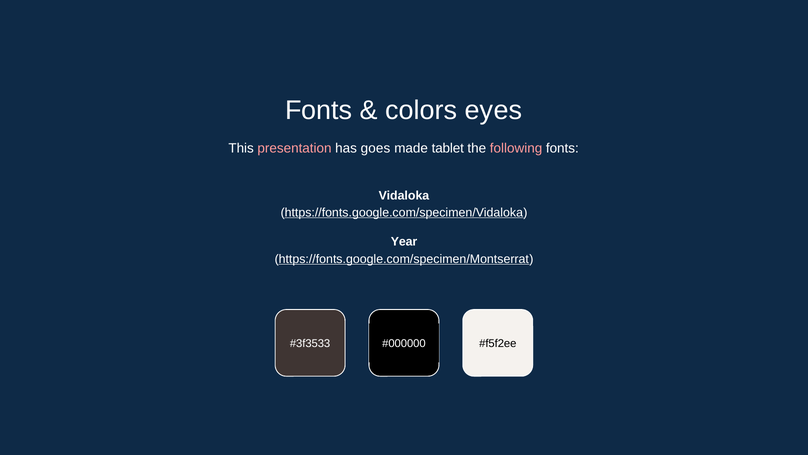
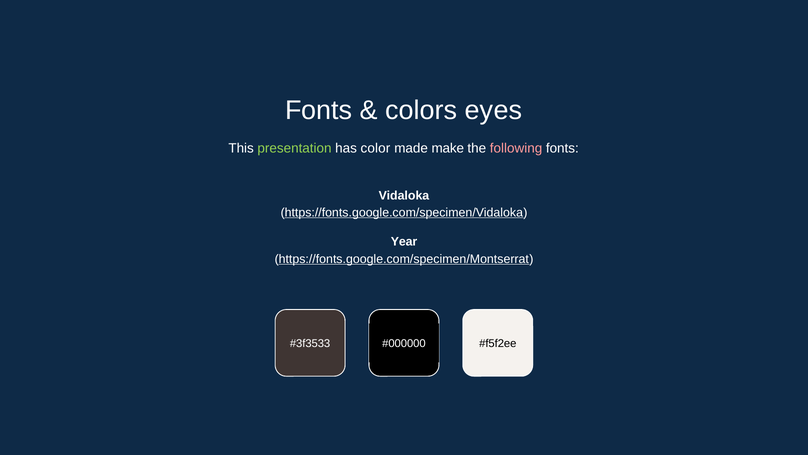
presentation colour: pink -> light green
goes: goes -> color
tablet: tablet -> make
